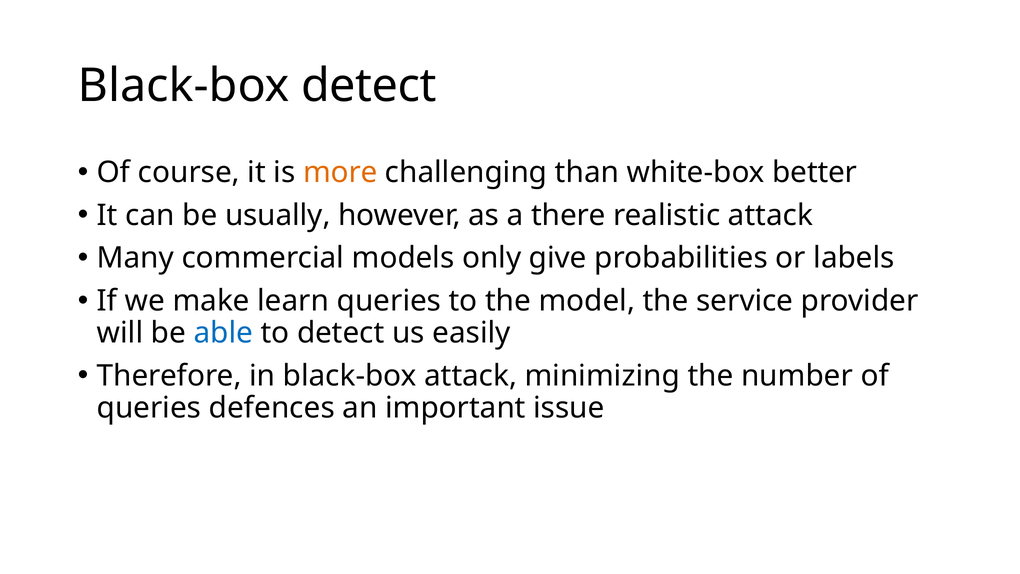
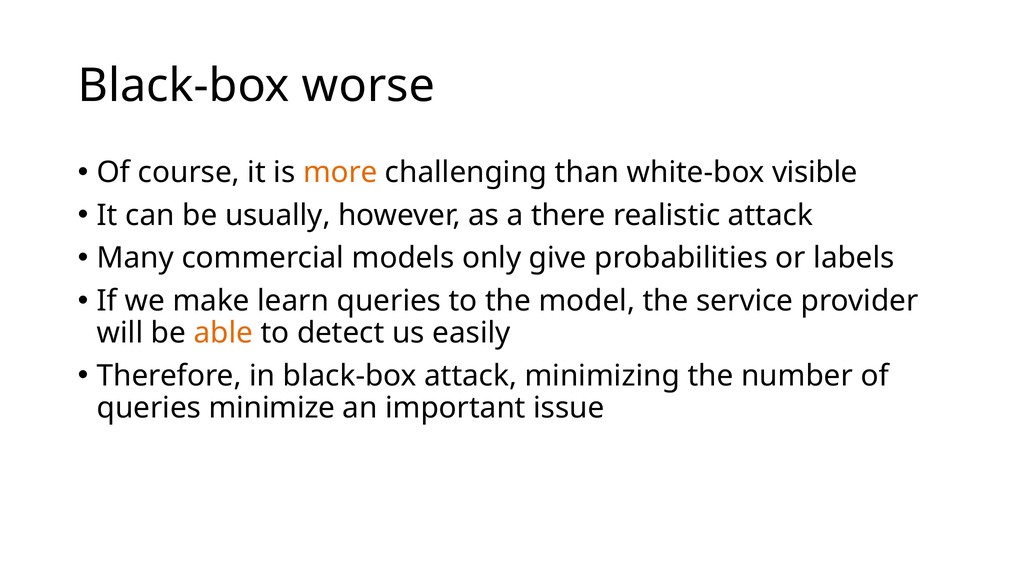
Black-box detect: detect -> worse
better: better -> visible
able colour: blue -> orange
defences: defences -> minimize
